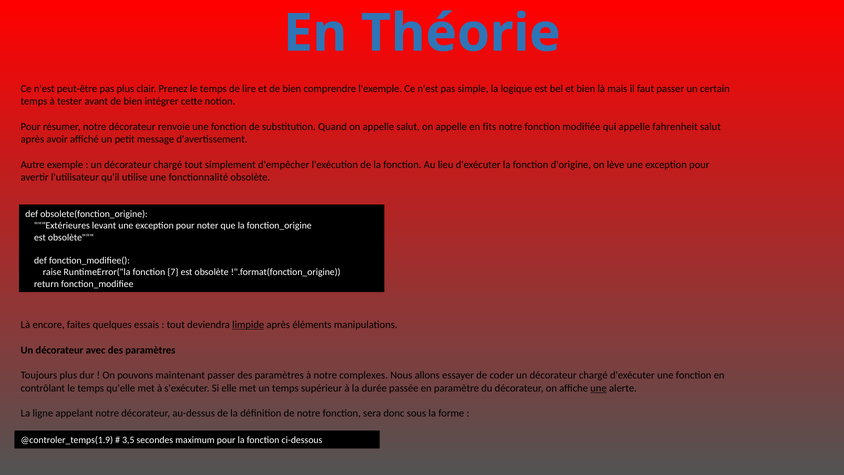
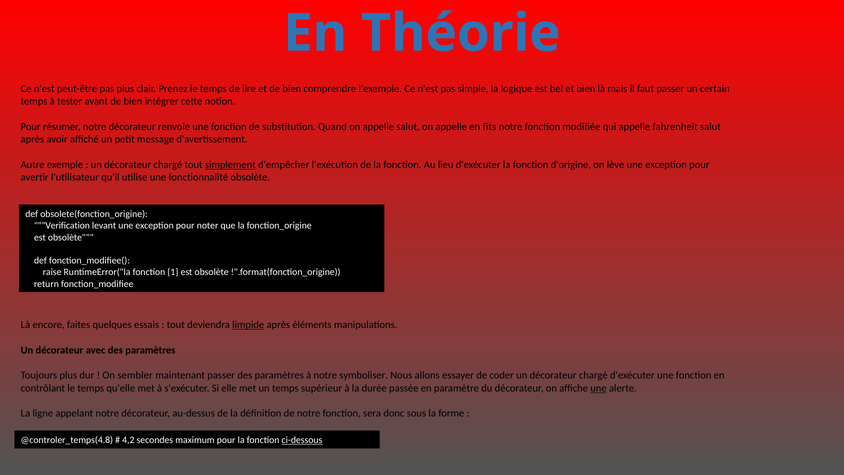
simplement underline: none -> present
Extérieures: Extérieures -> Verification
7: 7 -> 1
pouvons: pouvons -> sembler
complexes: complexes -> symboliser
@controler_temps(1.9: @controler_temps(1.9 -> @controler_temps(4.8
3,5: 3,5 -> 4,2
ci-dessous underline: none -> present
